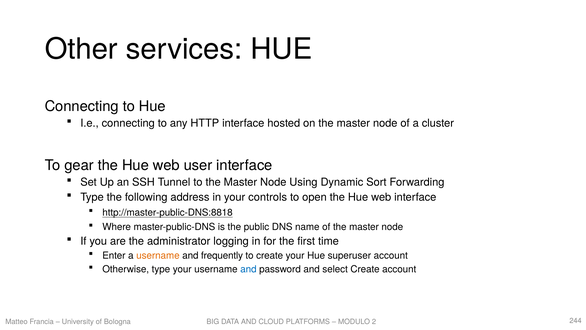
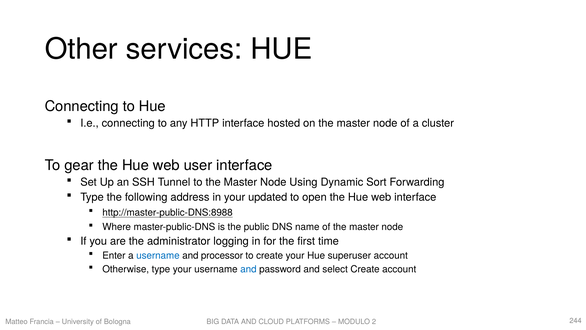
controls: controls -> updated
http://master-public-DNS:8818: http://master-public-DNS:8818 -> http://master-public-DNS:8988
username at (158, 255) colour: orange -> blue
frequently: frequently -> processor
